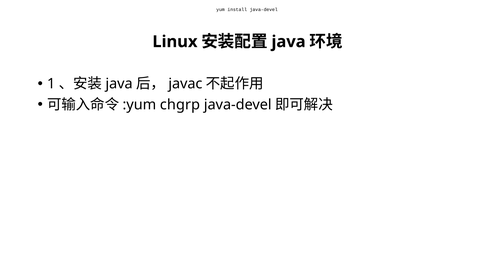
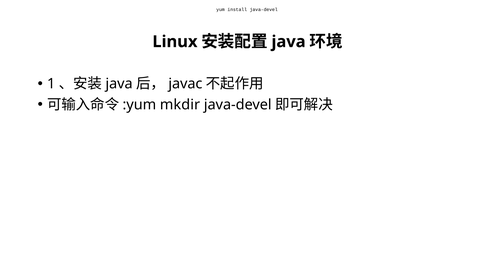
chgrp: chgrp -> mkdir
